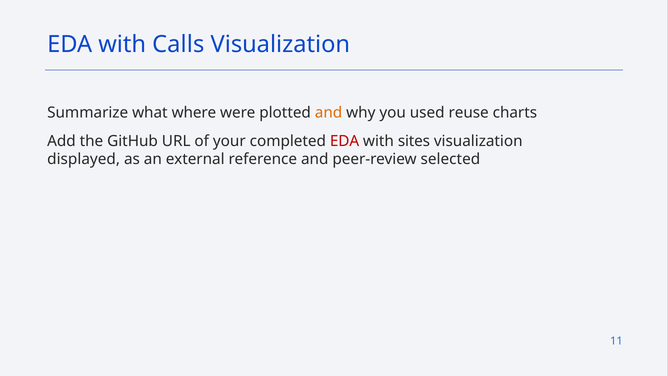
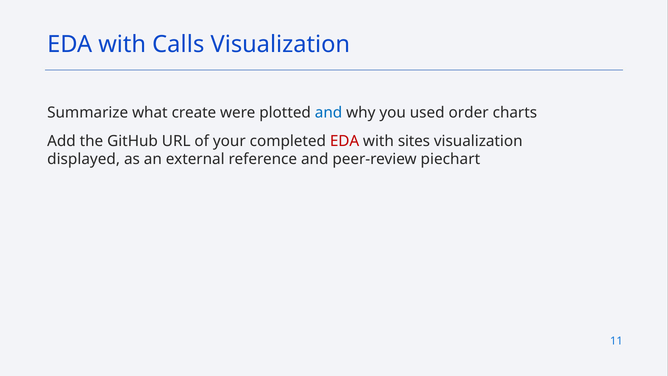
where: where -> create
and at (329, 113) colour: orange -> blue
reuse: reuse -> order
selected: selected -> piechart
